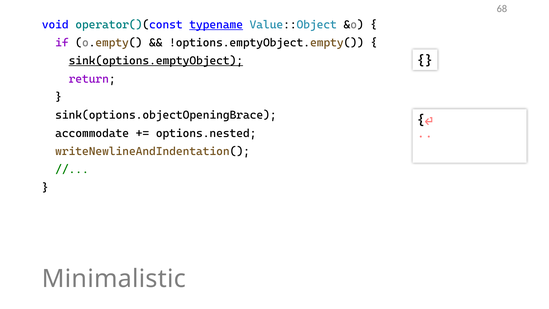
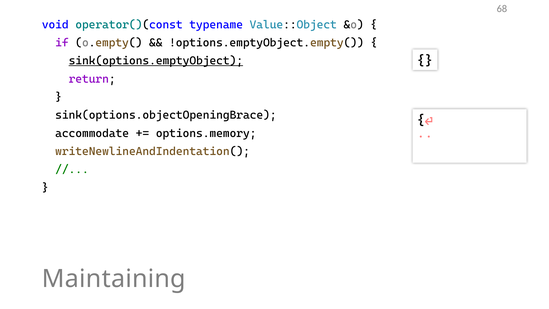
typename underline: present -> none
options.nested: options.nested -> options.memory
Minimalistic: Minimalistic -> Maintaining
